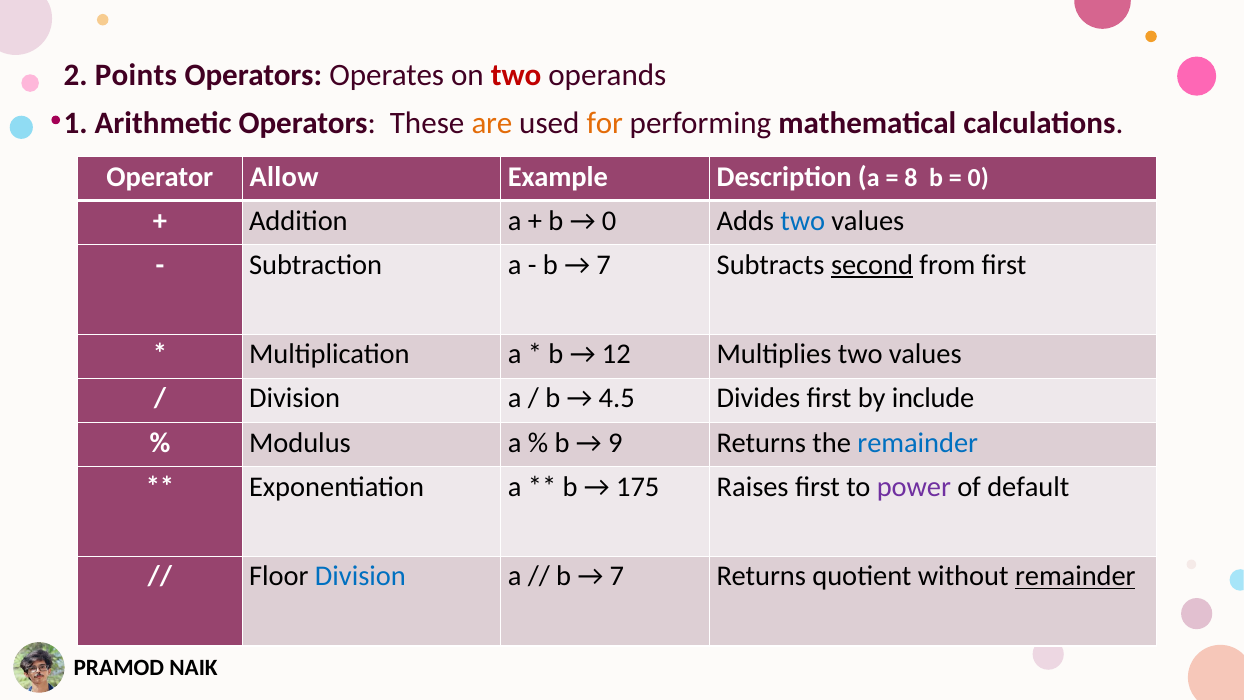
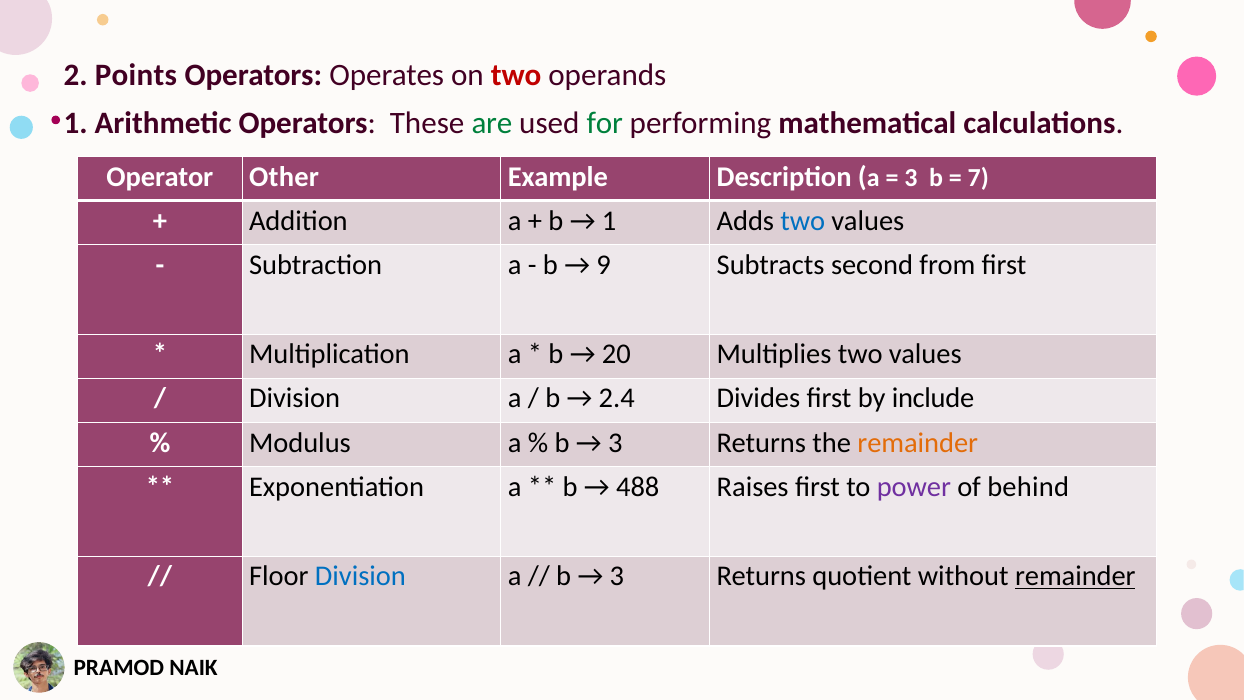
are colour: orange -> green
for colour: orange -> green
Allow: Allow -> Other
8 at (911, 178): 8 -> 3
0 at (978, 178): 0 -> 7
0 at (609, 221): 0 -> 1
7 at (604, 265): 7 -> 9
second underline: present -> none
12: 12 -> 20
4.5: 4.5 -> 2.4
9 at (615, 442): 9 -> 3
remainder at (918, 442) colour: blue -> orange
175: 175 -> 488
default: default -> behind
7 at (617, 576): 7 -> 3
